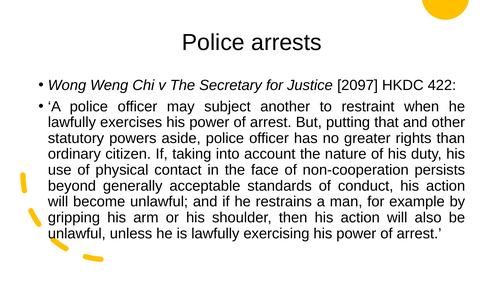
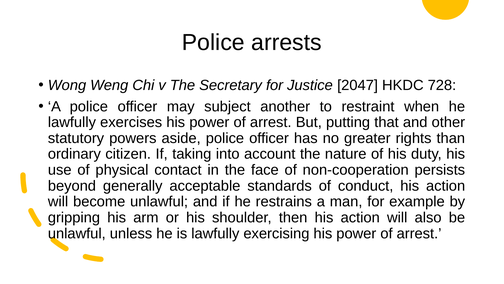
2097: 2097 -> 2047
422: 422 -> 728
